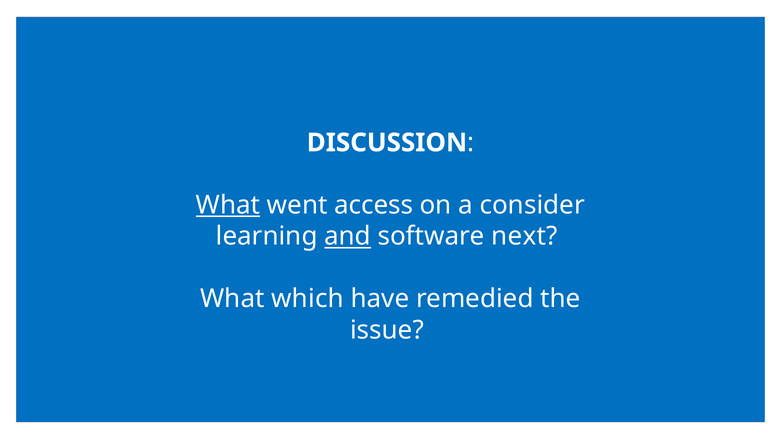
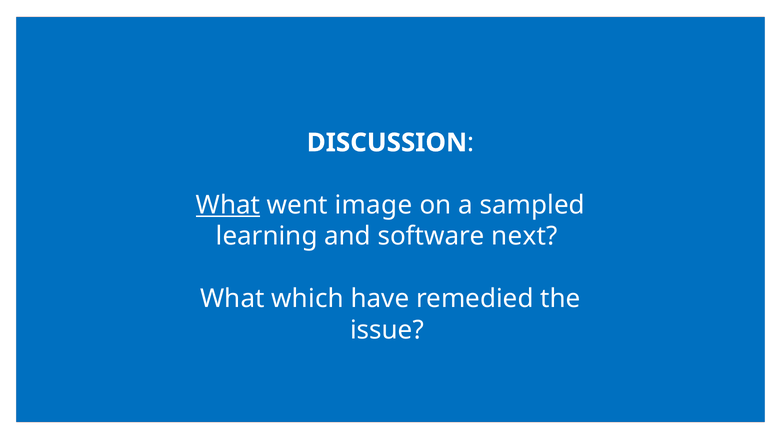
access: access -> image
consider: consider -> sampled
and underline: present -> none
